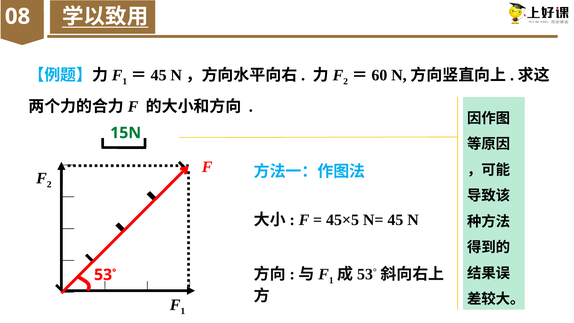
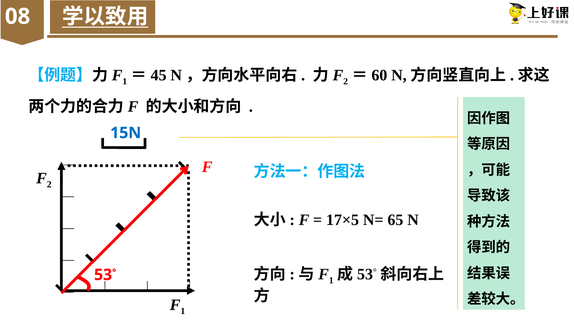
15N colour: green -> blue
45×5: 45×5 -> 17×5
45: 45 -> 65
